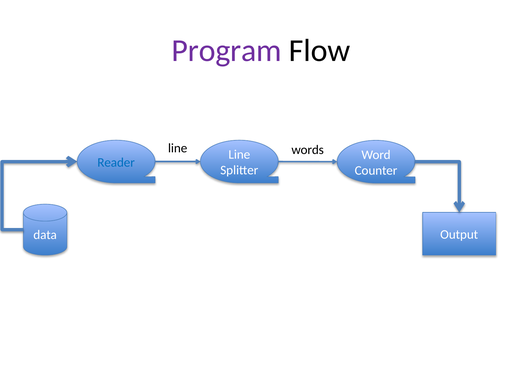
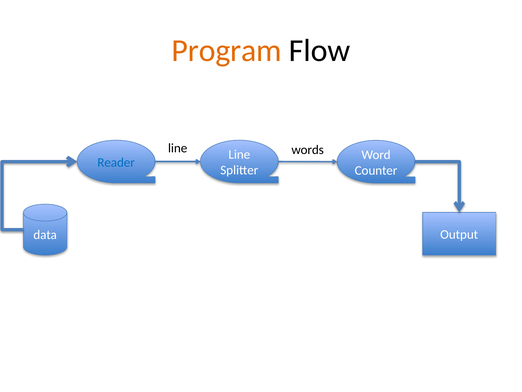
Program colour: purple -> orange
